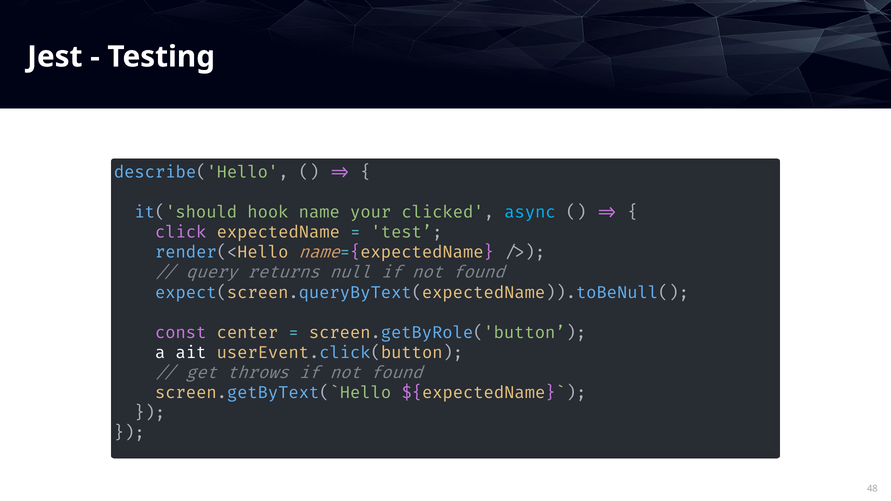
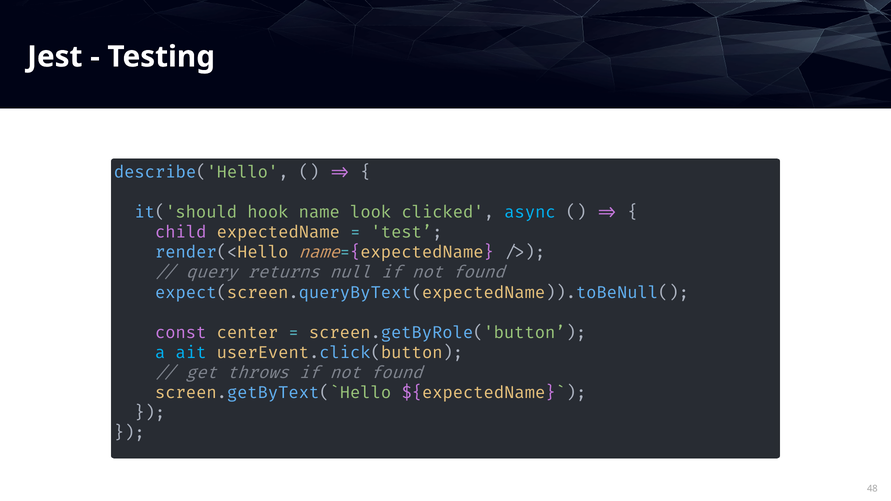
your: your -> look
click: click -> child
await colour: white -> light blue
